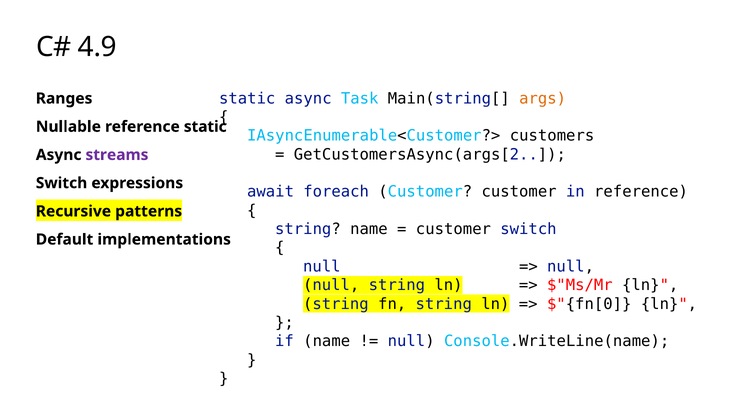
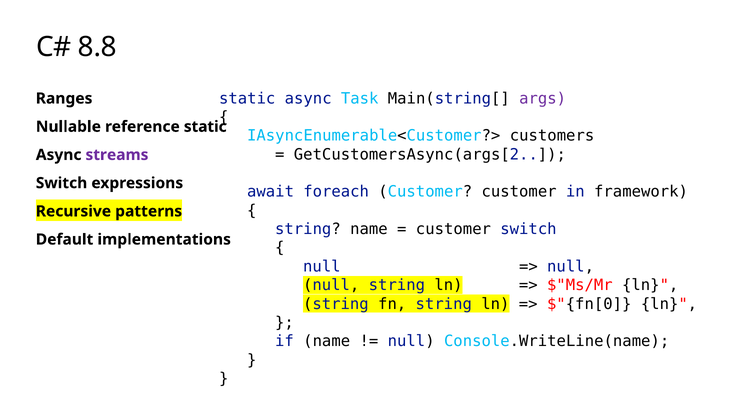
4.9: 4.9 -> 8.8
args colour: orange -> purple
in reference: reference -> framework
